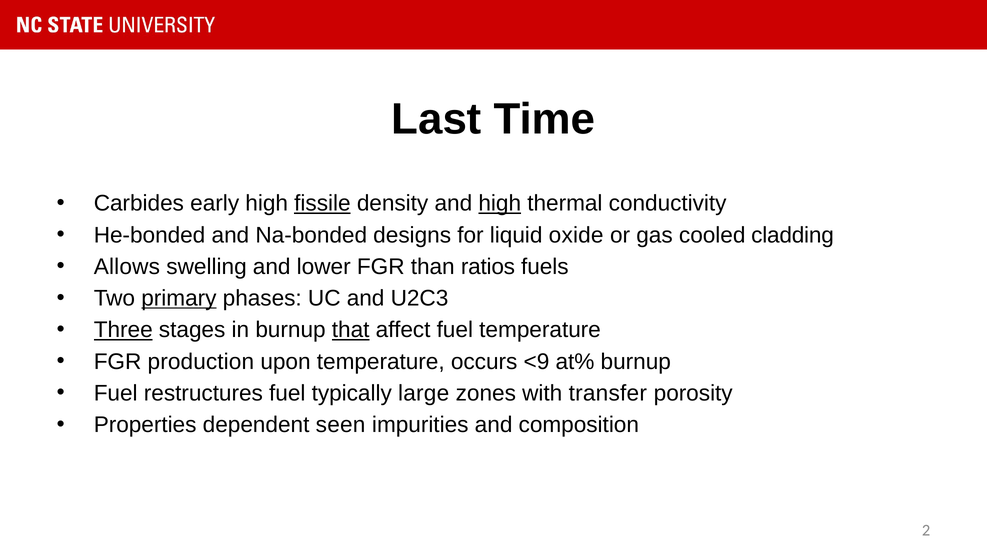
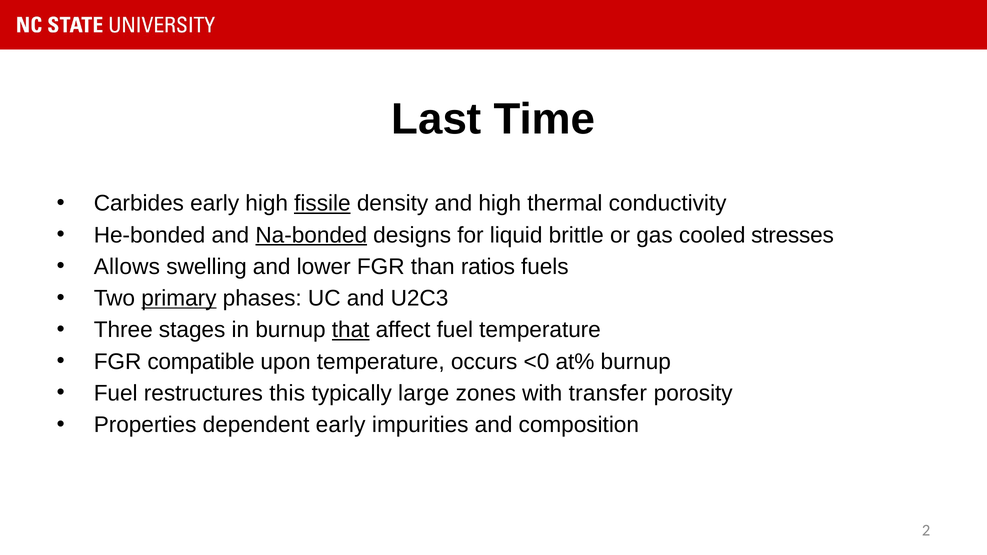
high at (500, 203) underline: present -> none
Na-bonded underline: none -> present
oxide: oxide -> brittle
cladding: cladding -> stresses
Three underline: present -> none
production: production -> compatible
<9: <9 -> <0
restructures fuel: fuel -> this
dependent seen: seen -> early
